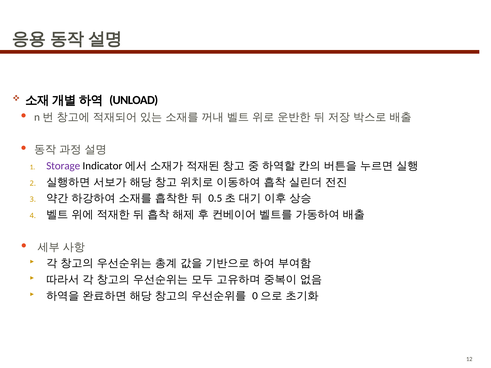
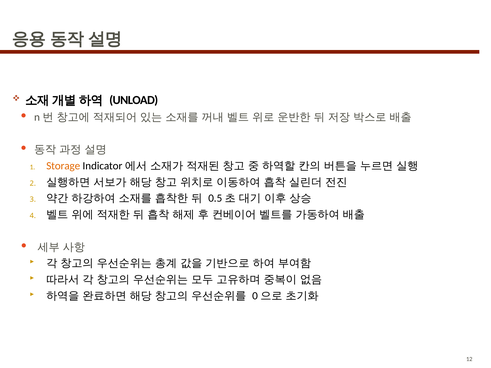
Storage colour: purple -> orange
